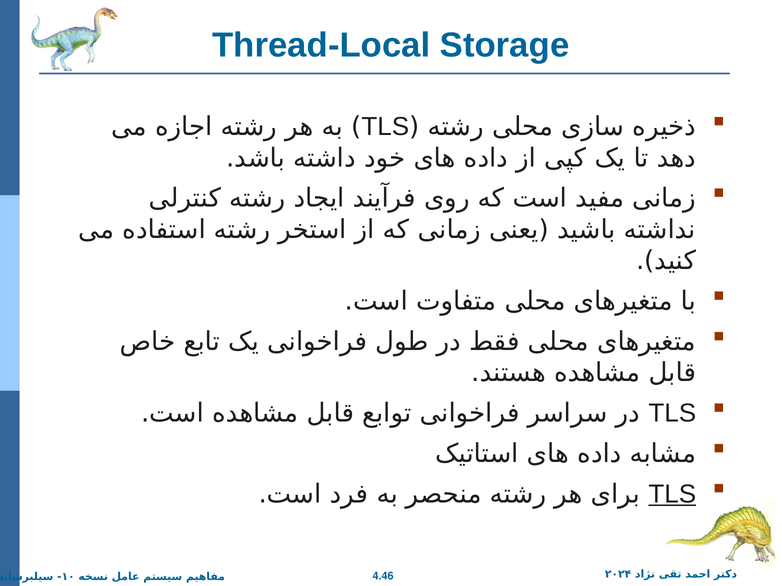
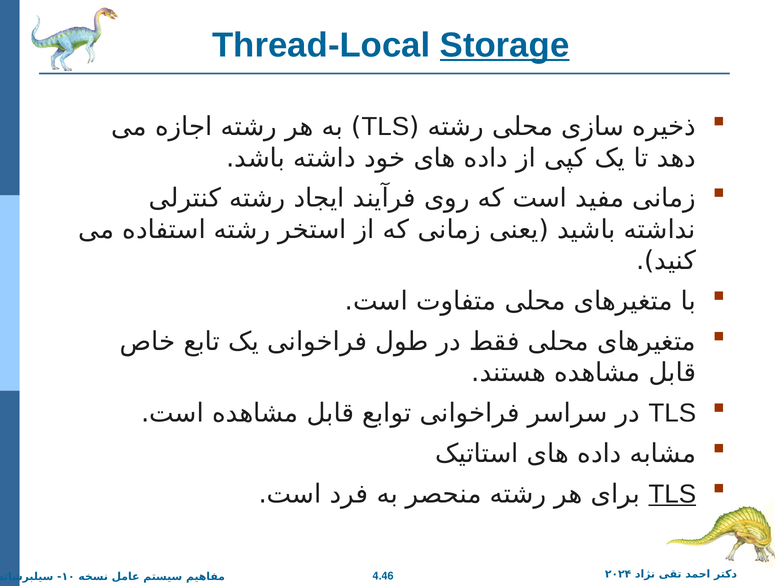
Storage underline: none -> present
